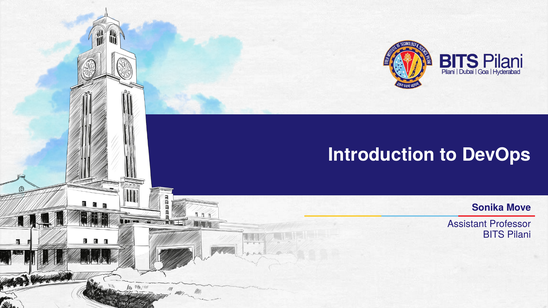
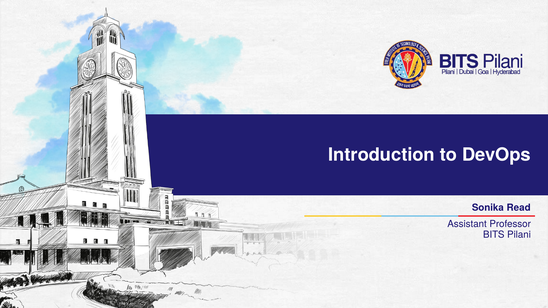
Move: Move -> Read
